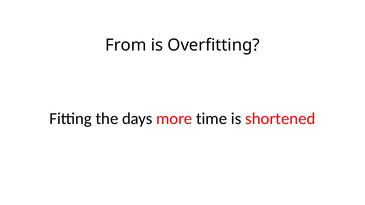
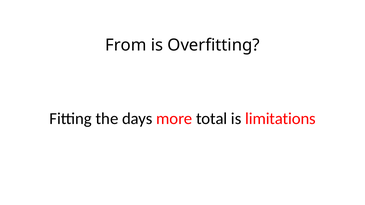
time: time -> total
shortened: shortened -> limitations
